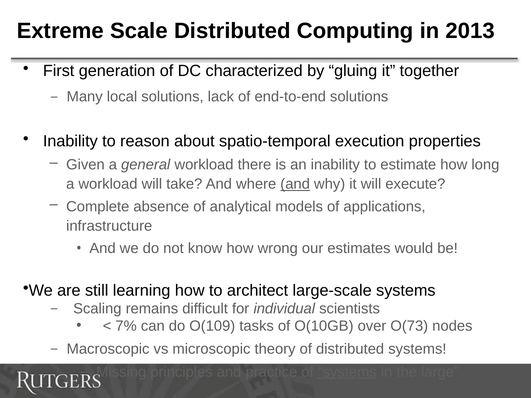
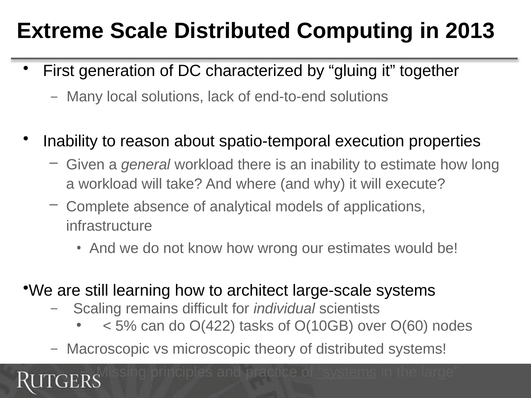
and at (295, 184) underline: present -> none
7%: 7% -> 5%
O(109: O(109 -> O(422
O(73: O(73 -> O(60
